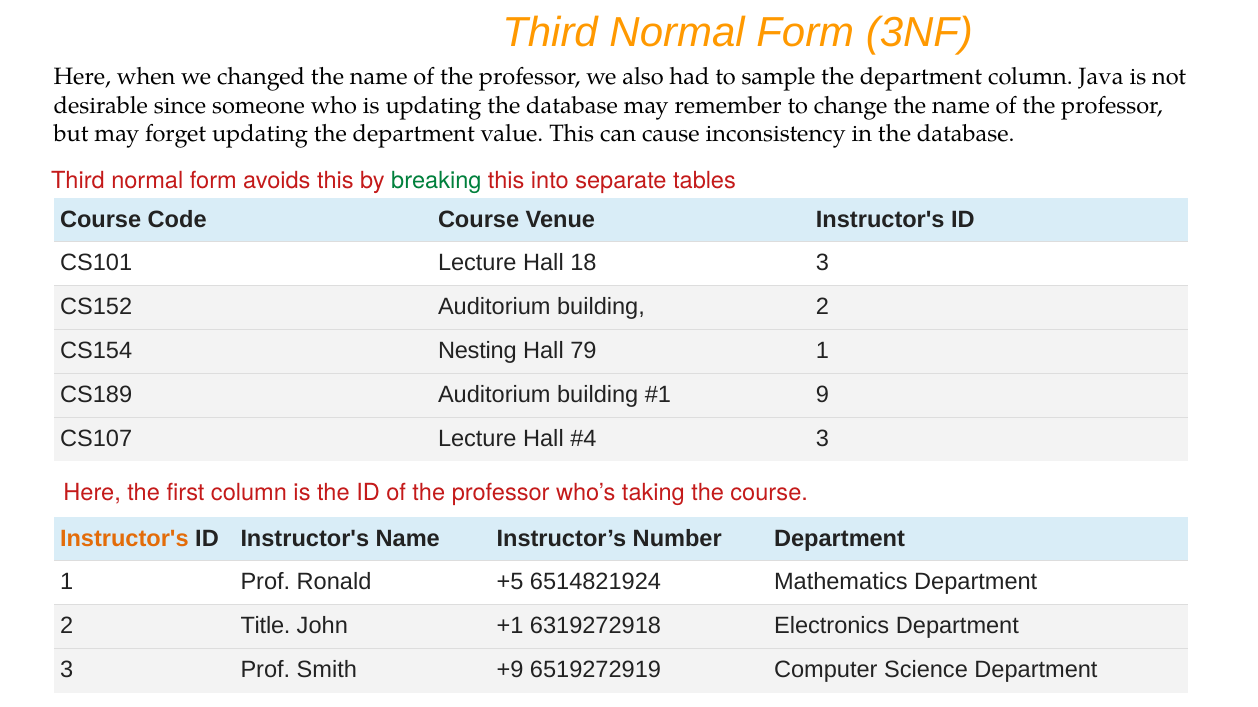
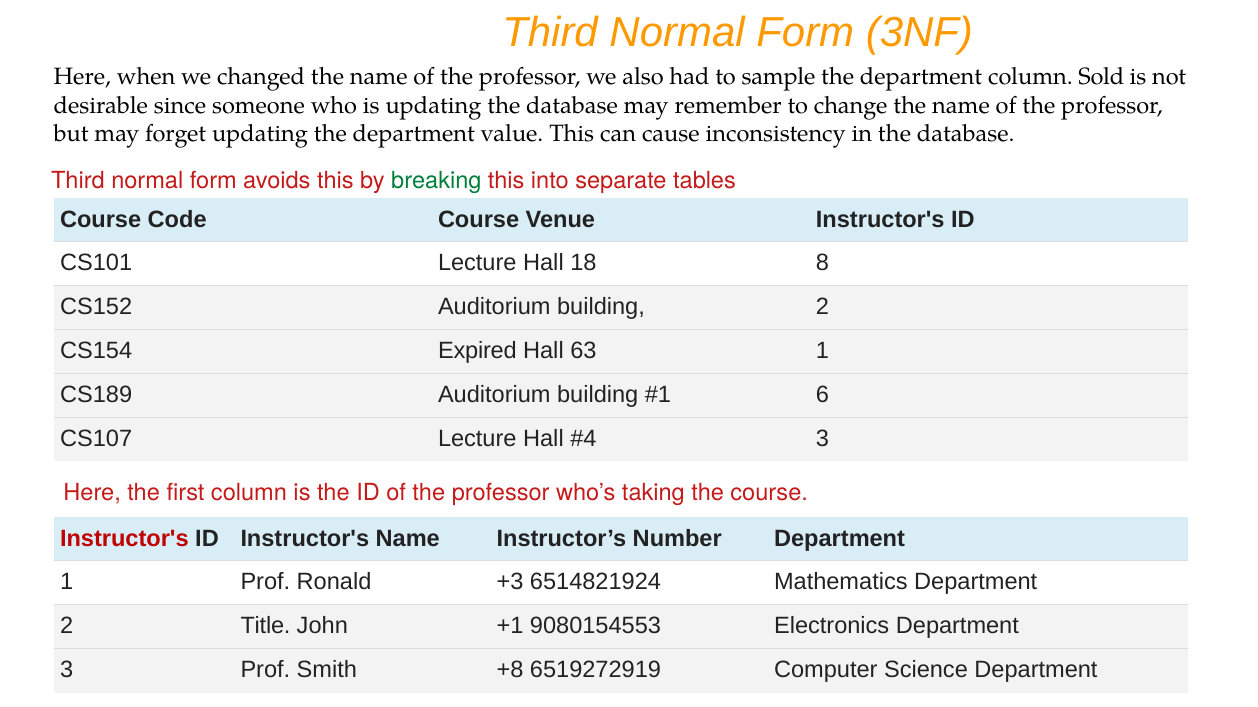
Java: Java -> Sold
18 3: 3 -> 8
Nesting: Nesting -> Expired
79: 79 -> 63
9: 9 -> 6
Instructor's at (124, 540) colour: orange -> red
+5: +5 -> +3
6319272918: 6319272918 -> 9080154553
+9: +9 -> +8
